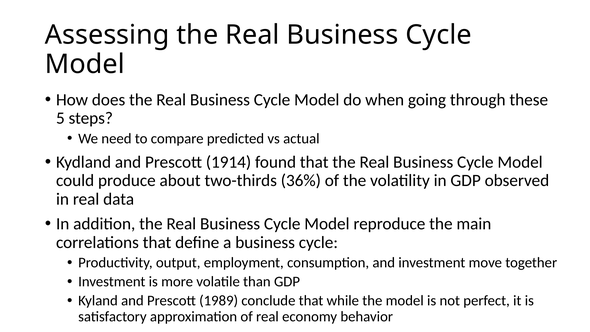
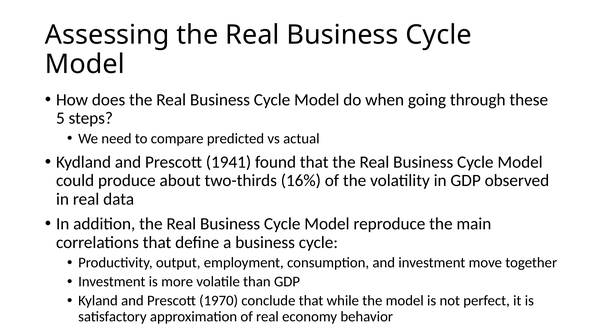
1914: 1914 -> 1941
36%: 36% -> 16%
1989: 1989 -> 1970
